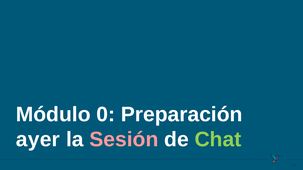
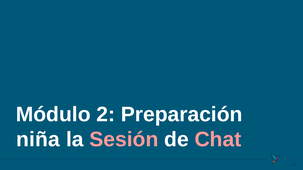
0: 0 -> 2
ayer: ayer -> niña
Chat colour: light green -> pink
